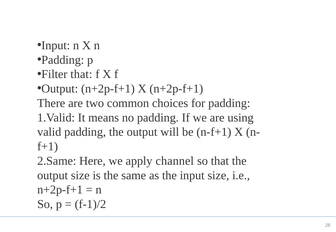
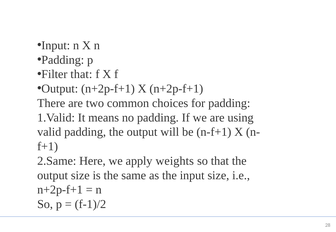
channel: channel -> weights
